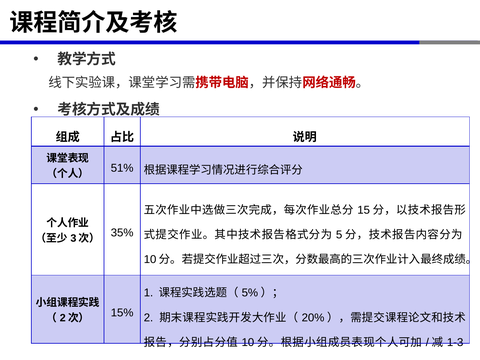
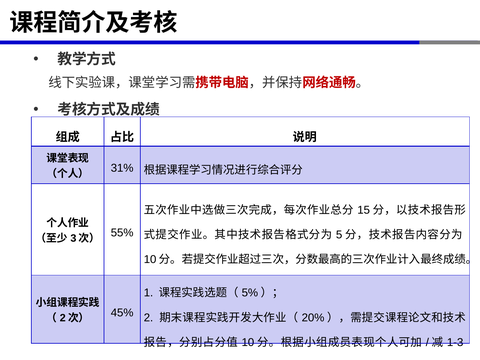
51%: 51% -> 31%
35%: 35% -> 55%
15%: 15% -> 45%
